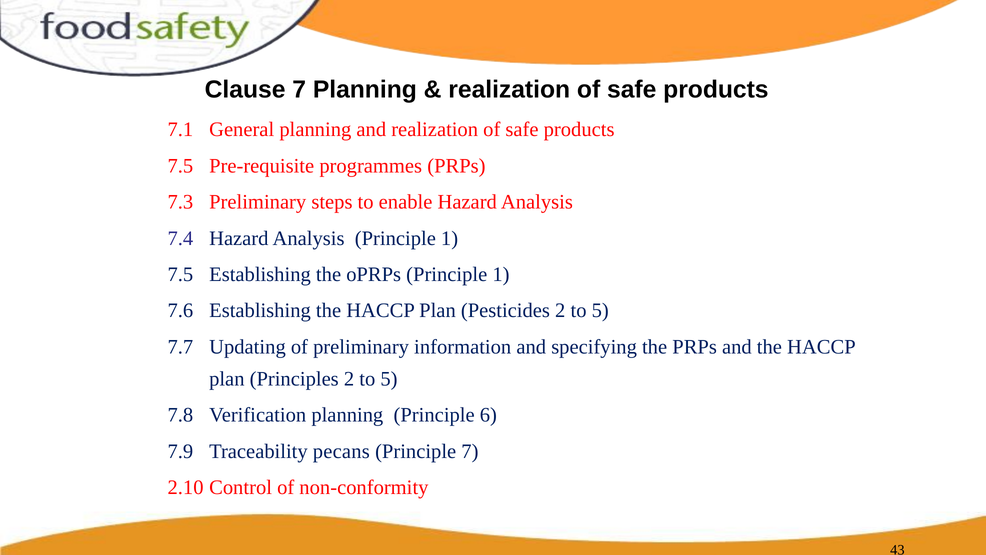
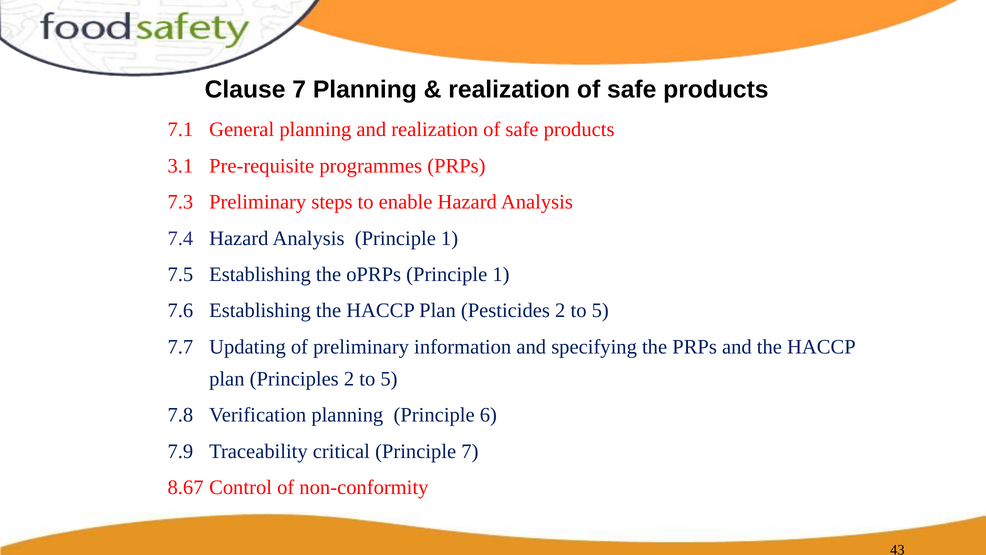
7.5 at (180, 166): 7.5 -> 3.1
pecans: pecans -> critical
2.10: 2.10 -> 8.67
